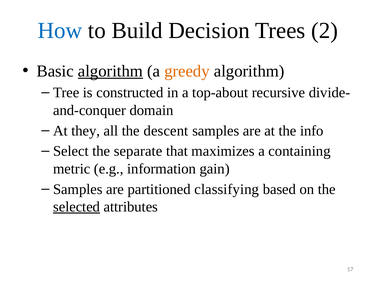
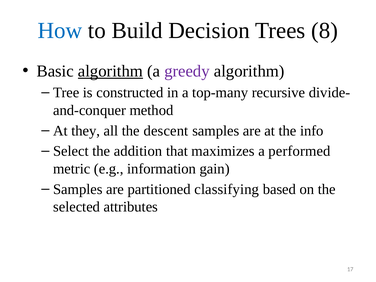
2: 2 -> 8
greedy colour: orange -> purple
top-about: top-about -> top-many
domain: domain -> method
separate: separate -> addition
containing: containing -> performed
selected underline: present -> none
